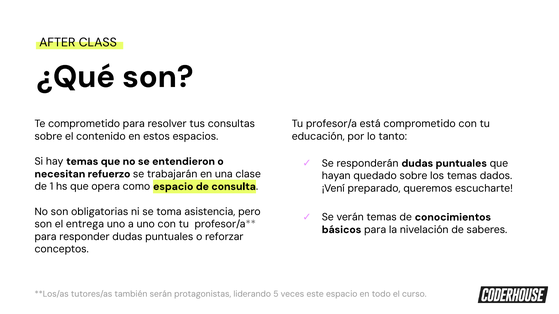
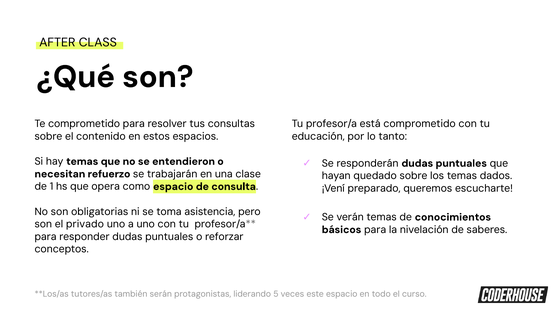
entrega: entrega -> privado
